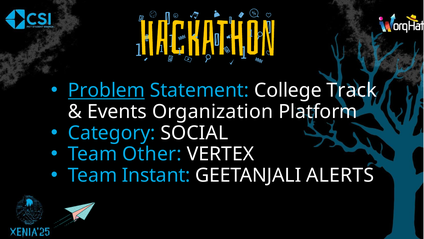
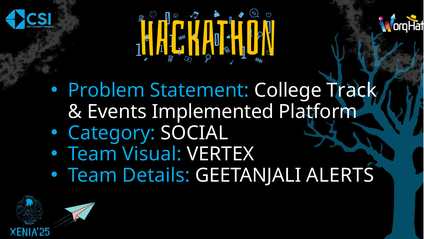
Problem underline: present -> none
Organization: Organization -> Implemented
Other: Other -> Visual
Instant: Instant -> Details
